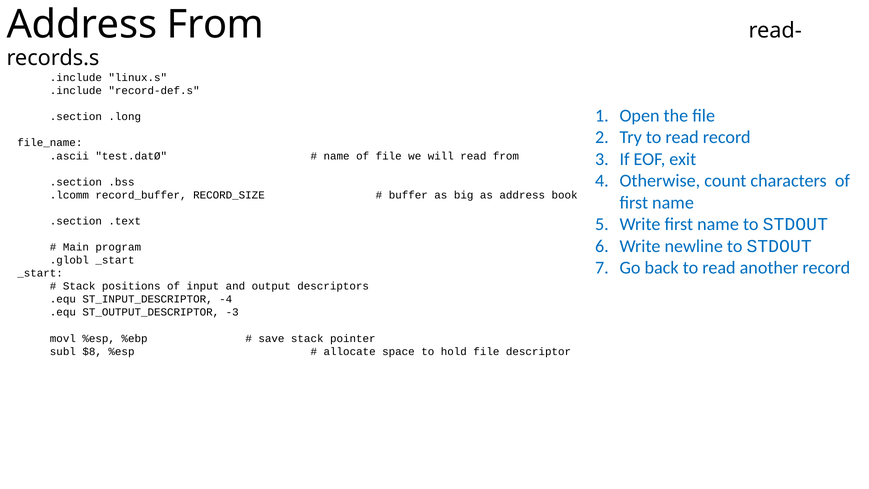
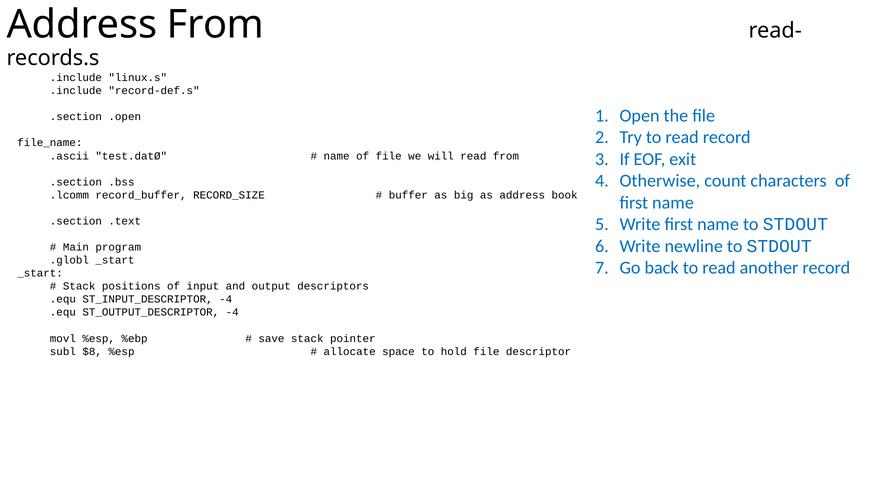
.long: .long -> .open
ST_OUTPUT_DESCRIPTOR -3: -3 -> -4
